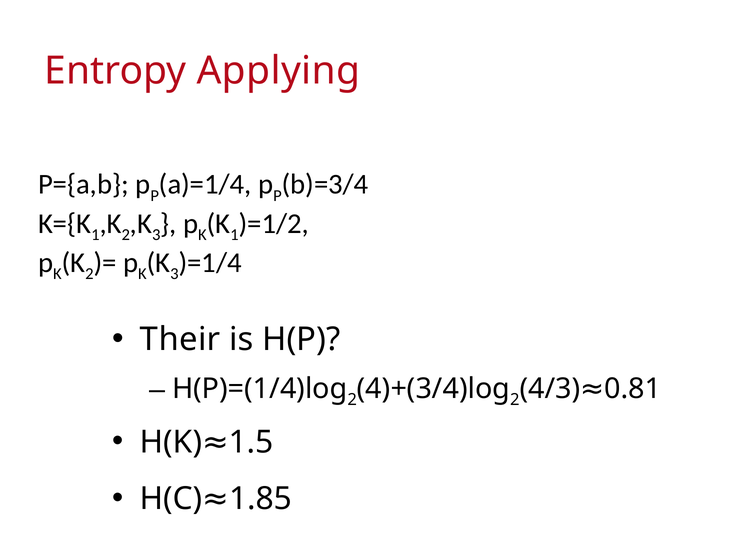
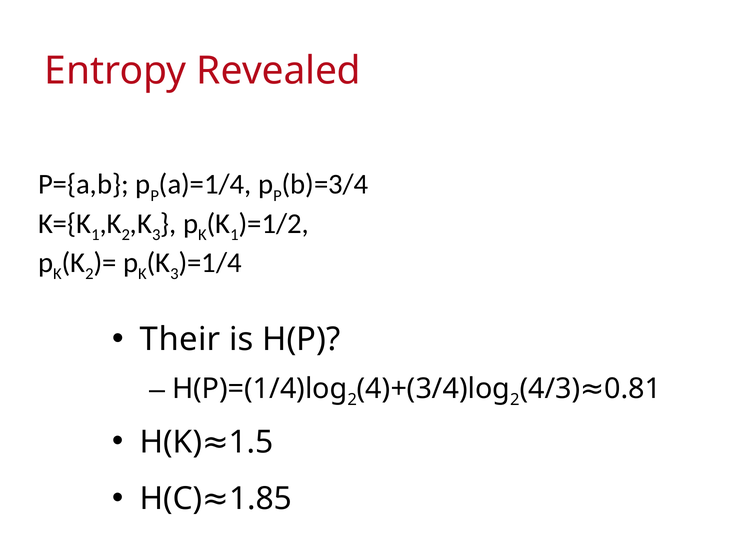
Applying: Applying -> Revealed
